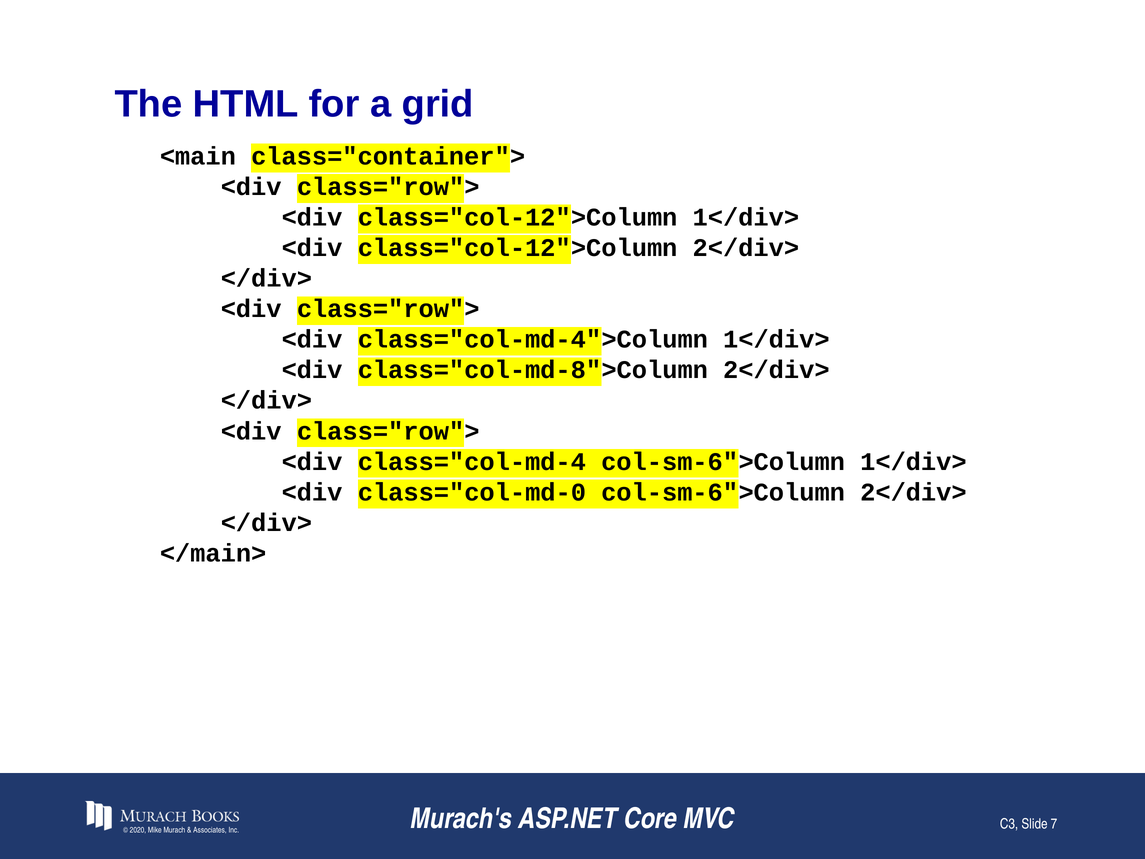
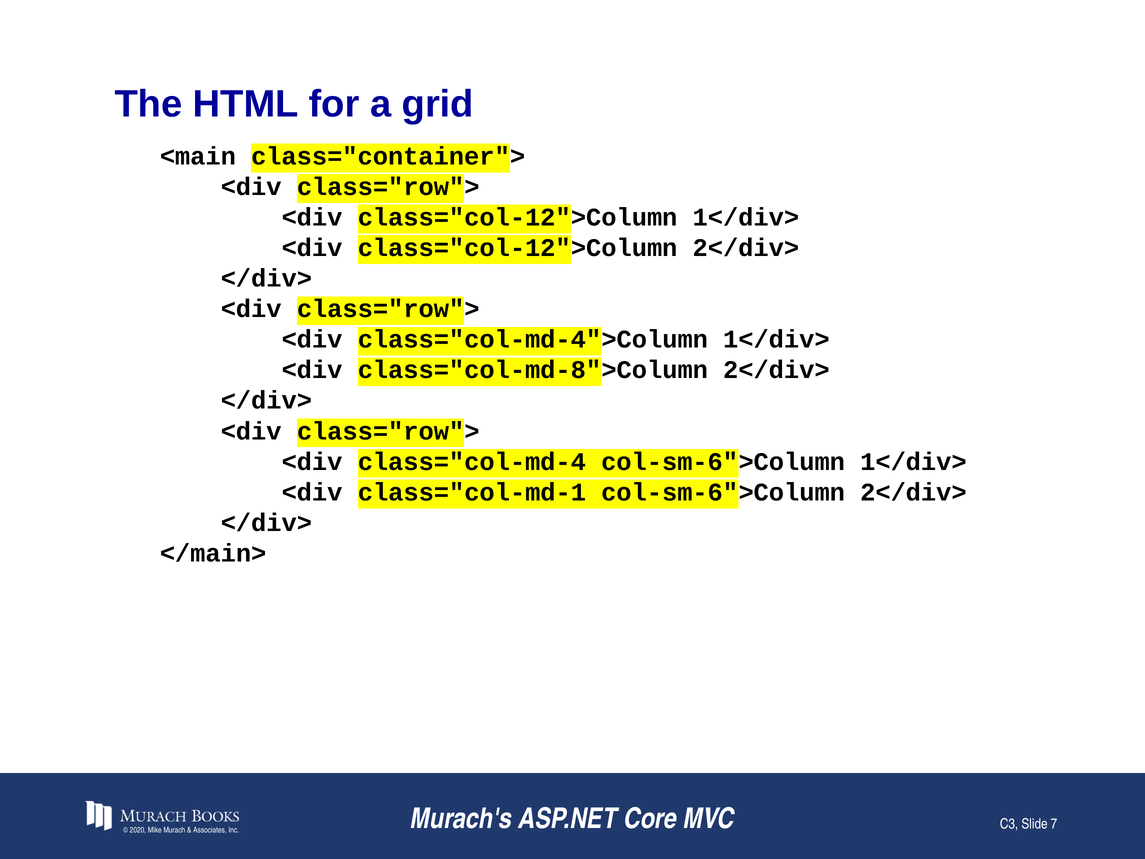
class="col-md-0: class="col-md-0 -> class="col-md-1
